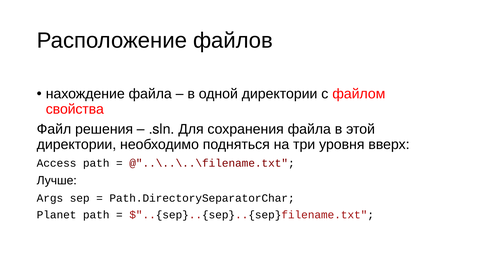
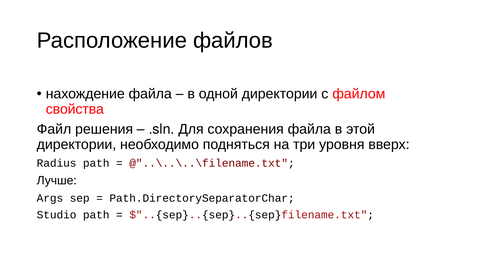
Access: Access -> Radius
Planet: Planet -> Studio
